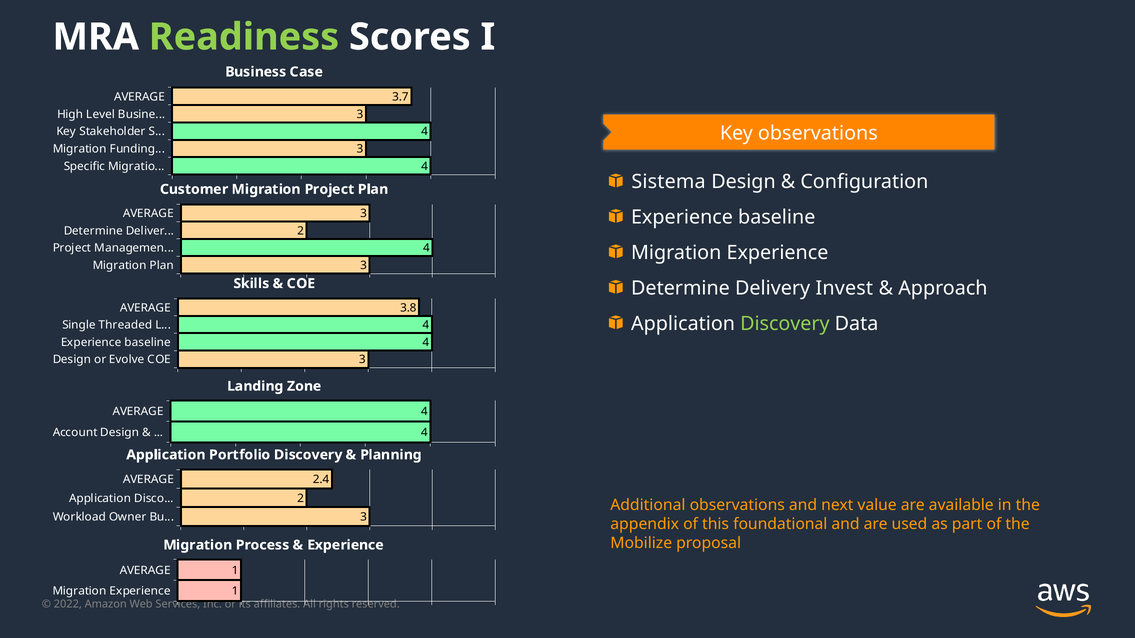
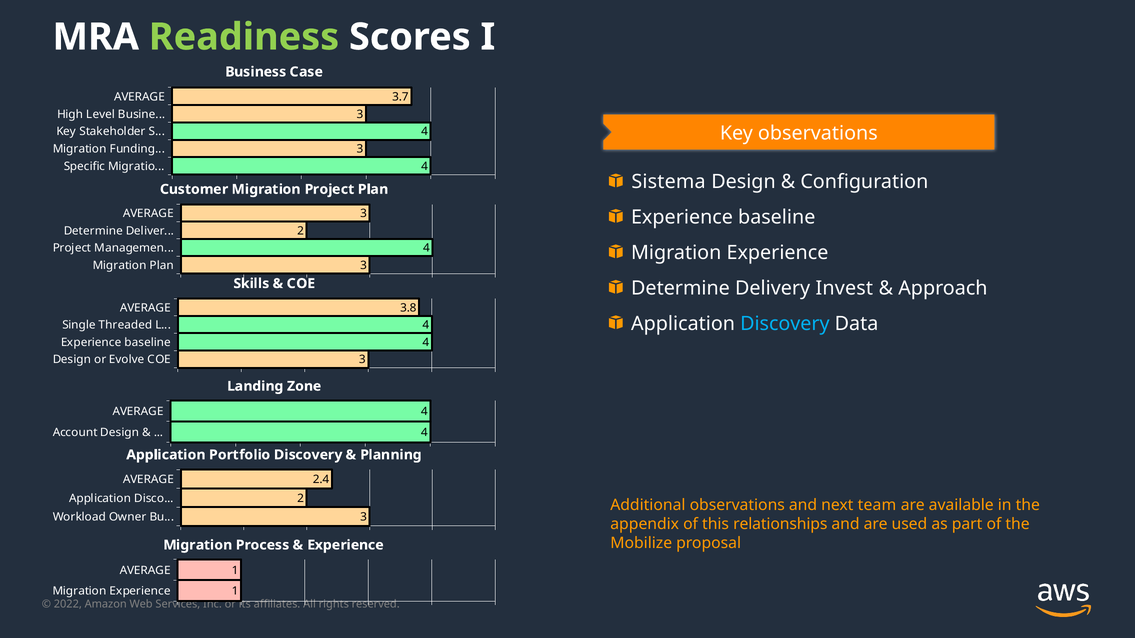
Discovery at (785, 324) colour: light green -> light blue
value: value -> team
foundational: foundational -> relationships
